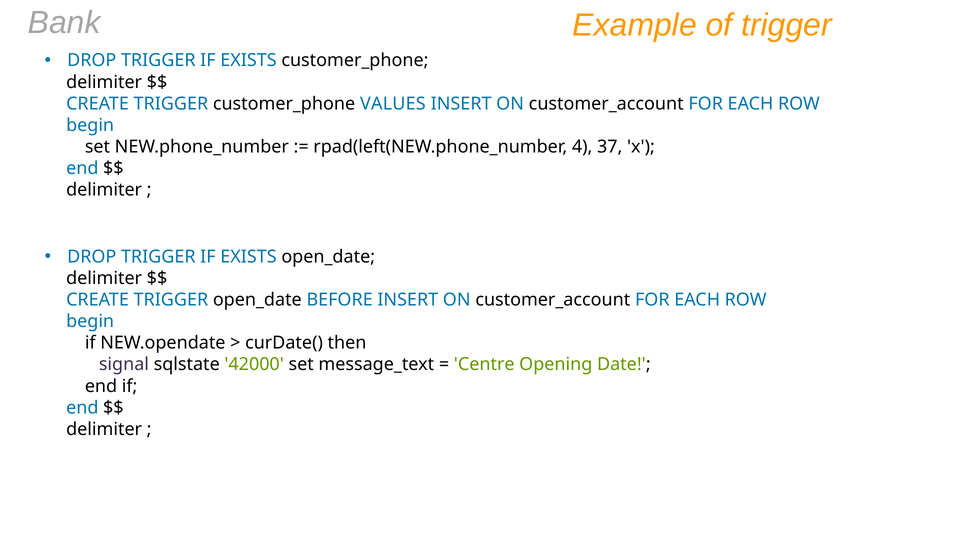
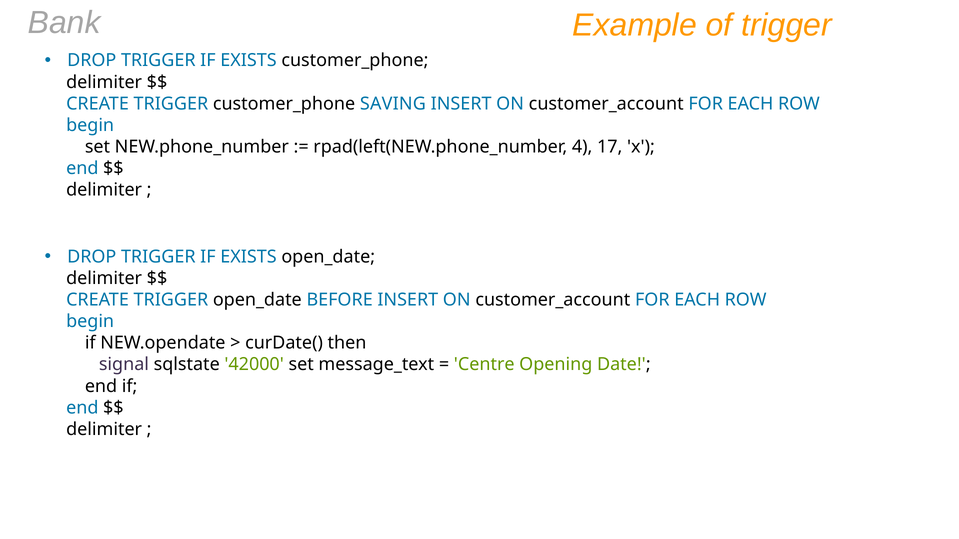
VALUES: VALUES -> SAVING
37: 37 -> 17
